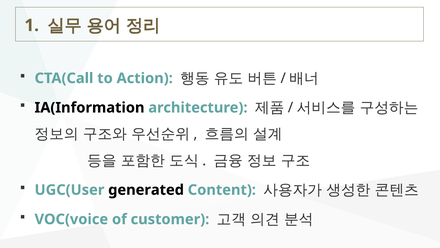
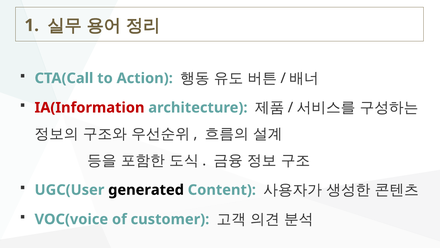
IA(Information colour: black -> red
